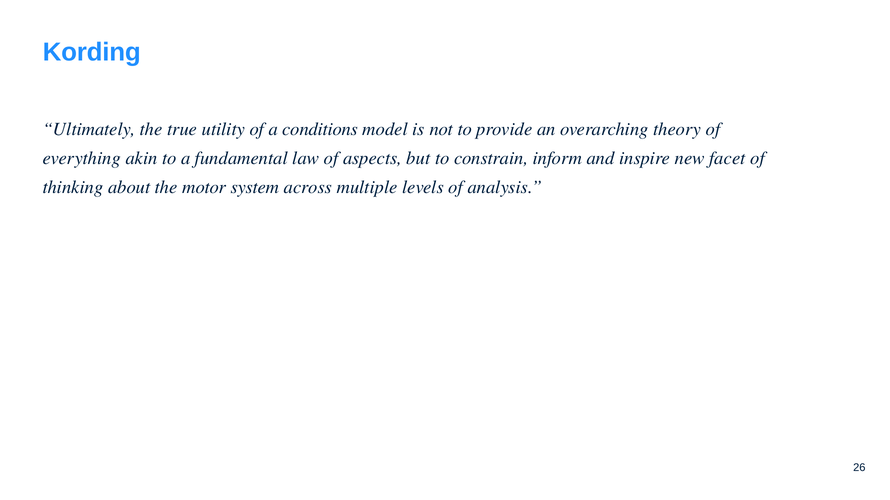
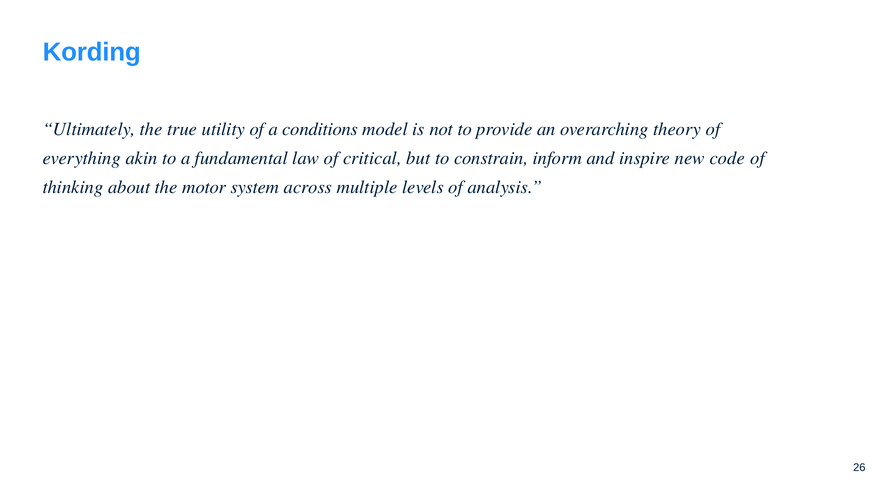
aspects: aspects -> critical
facet: facet -> code
